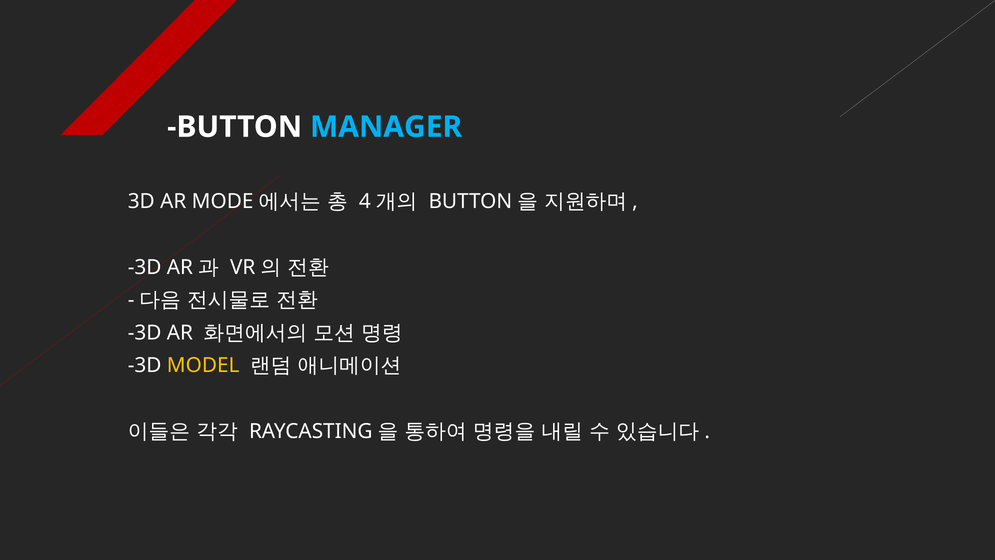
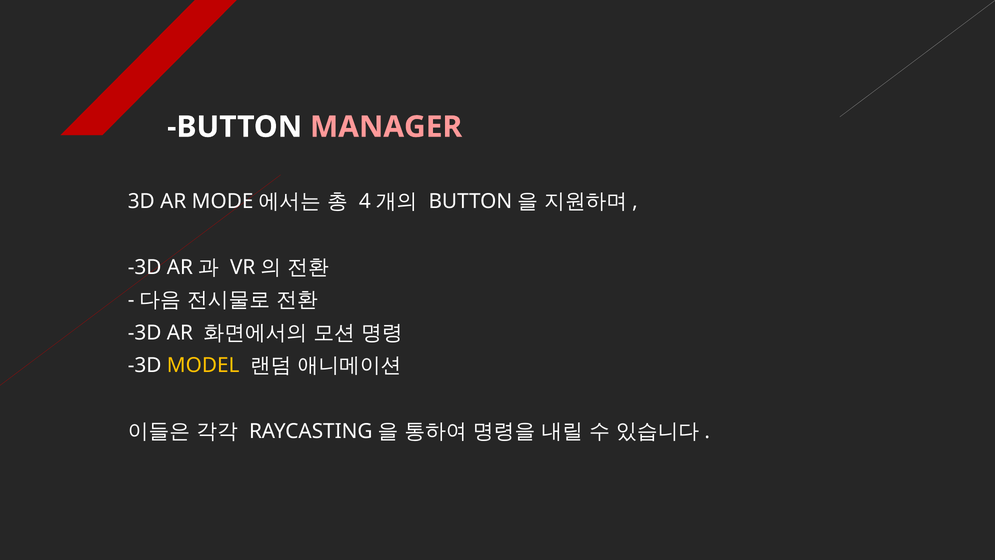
MANAGER colour: light blue -> pink
